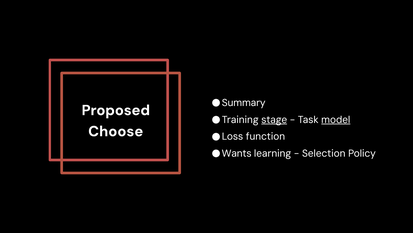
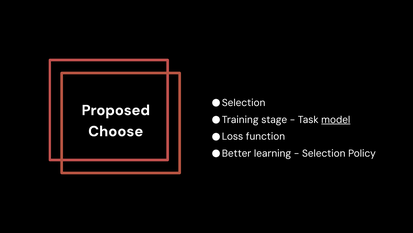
Summary at (244, 102): Summary -> Selection
stage underline: present -> none
Wants: Wants -> Better
